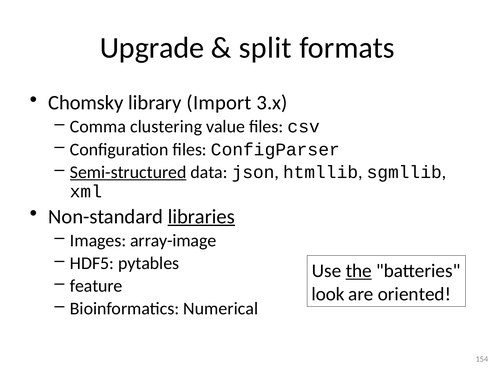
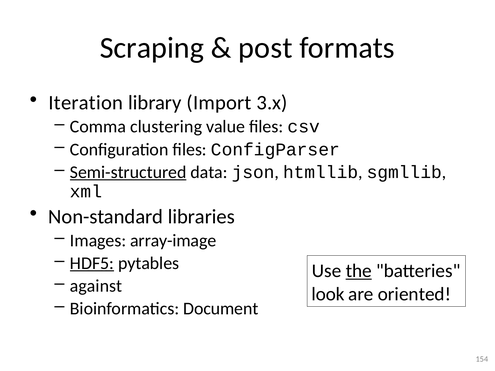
Upgrade: Upgrade -> Scraping
split: split -> post
Chomsky: Chomsky -> Iteration
libraries underline: present -> none
HDF5 underline: none -> present
feature: feature -> against
Numerical: Numerical -> Document
